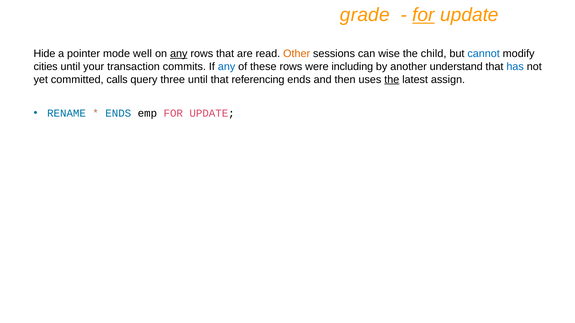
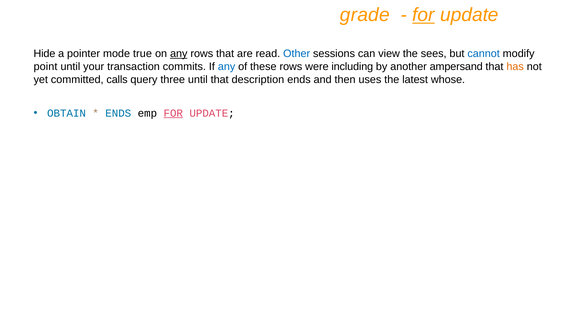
well: well -> true
Other colour: orange -> blue
wise: wise -> view
child: child -> sees
cities: cities -> point
understand: understand -> ampersand
has colour: blue -> orange
referencing: referencing -> description
the at (392, 80) underline: present -> none
assign: assign -> whose
RENAME: RENAME -> OBTAIN
FOR at (173, 113) underline: none -> present
